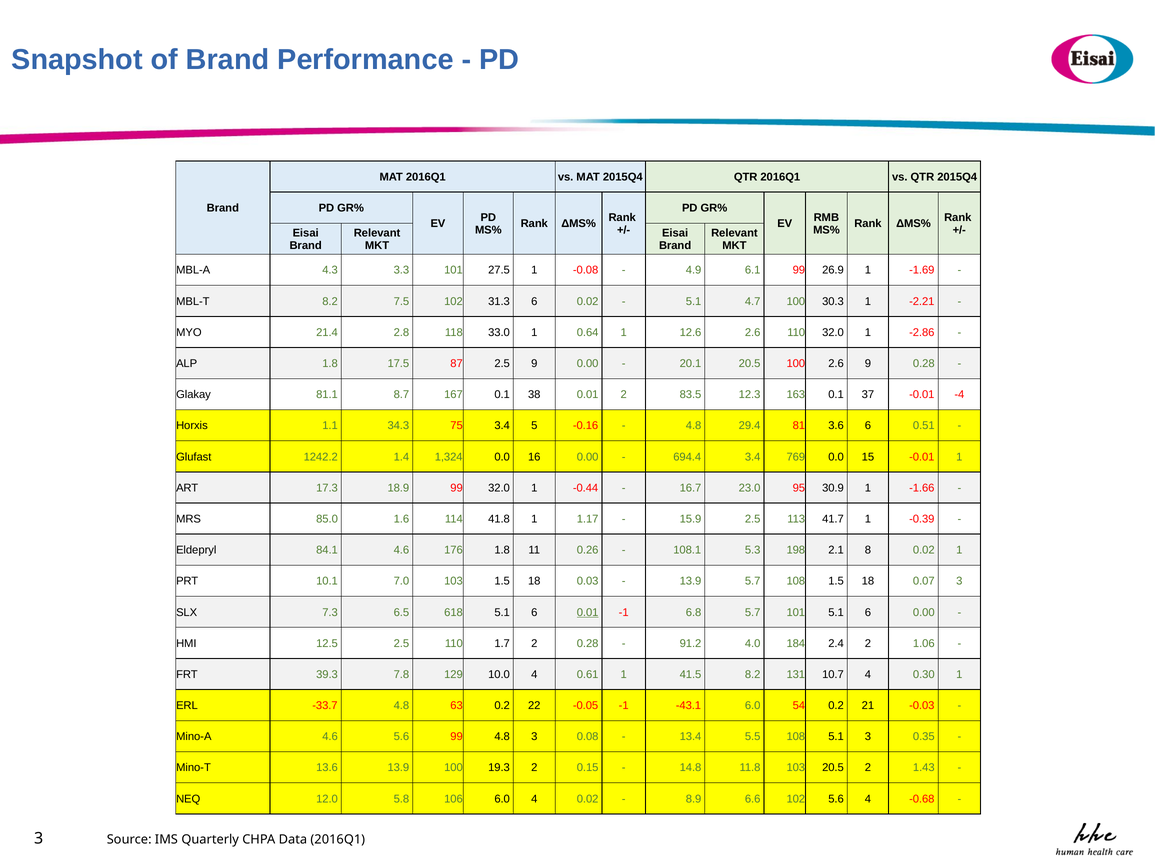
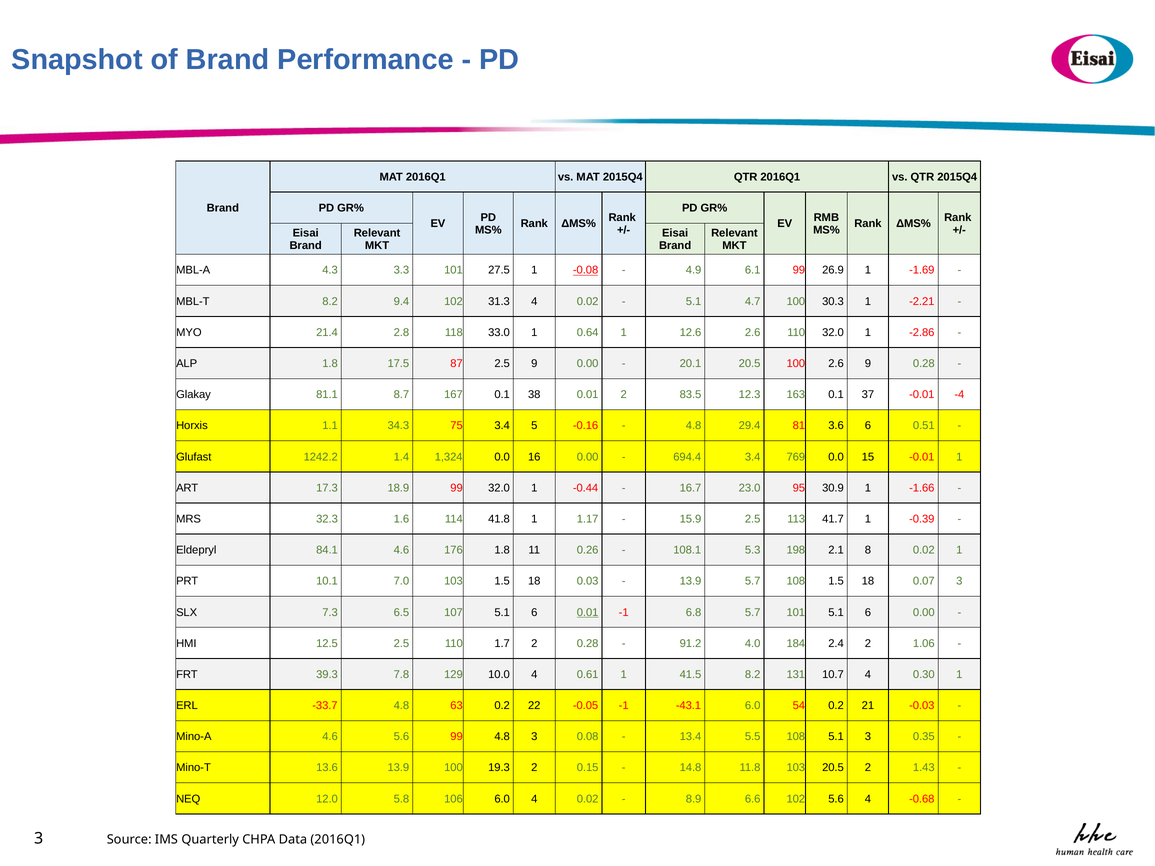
-0.08 underline: none -> present
7.5: 7.5 -> 9.4
31.3 6: 6 -> 4
85.0: 85.0 -> 32.3
618: 618 -> 107
